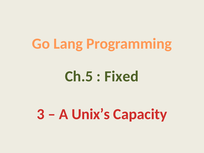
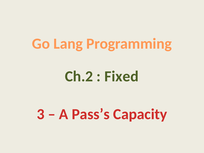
Ch.5: Ch.5 -> Ch.2
Unix’s: Unix’s -> Pass’s
